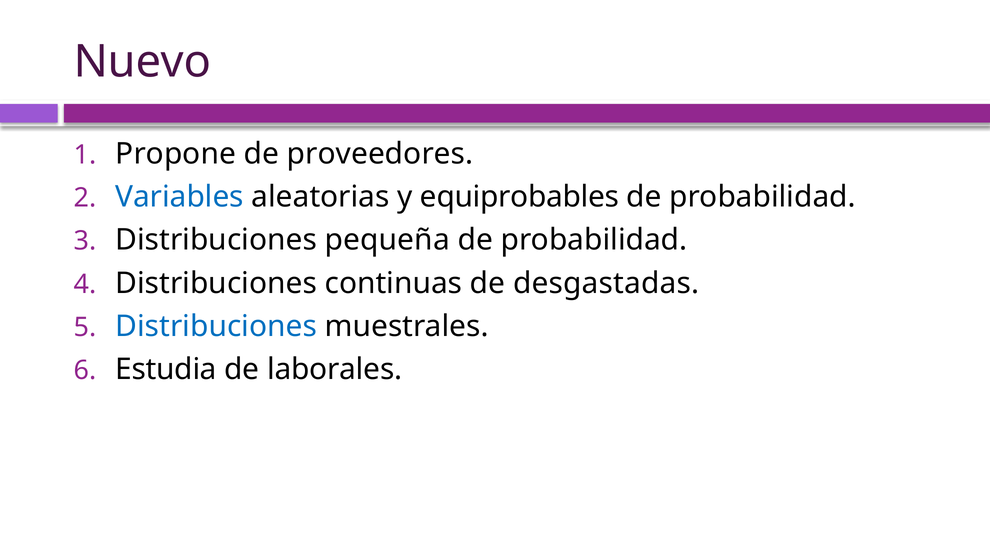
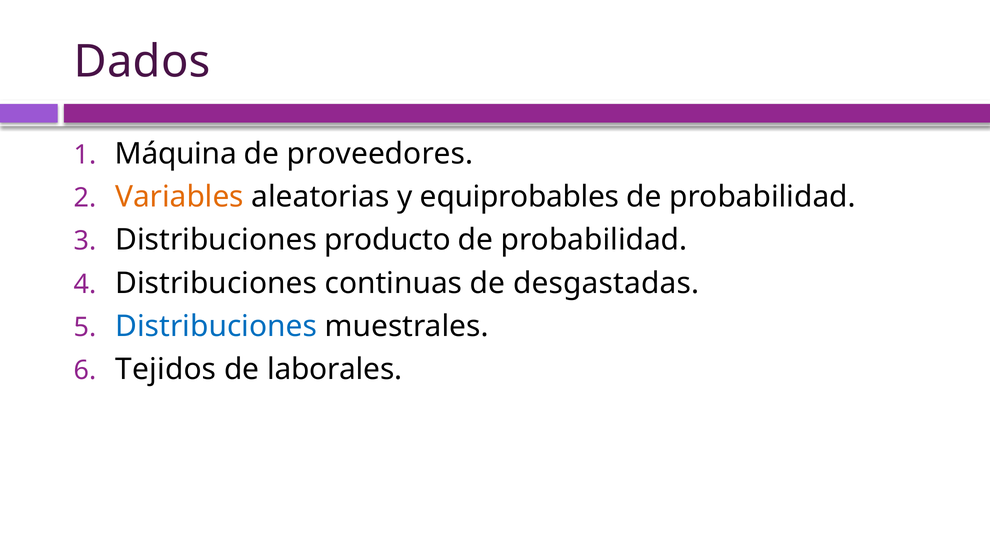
Nuevo: Nuevo -> Dados
Propone: Propone -> Máquina
Variables colour: blue -> orange
pequeña: pequeña -> producto
Estudia: Estudia -> Tejidos
